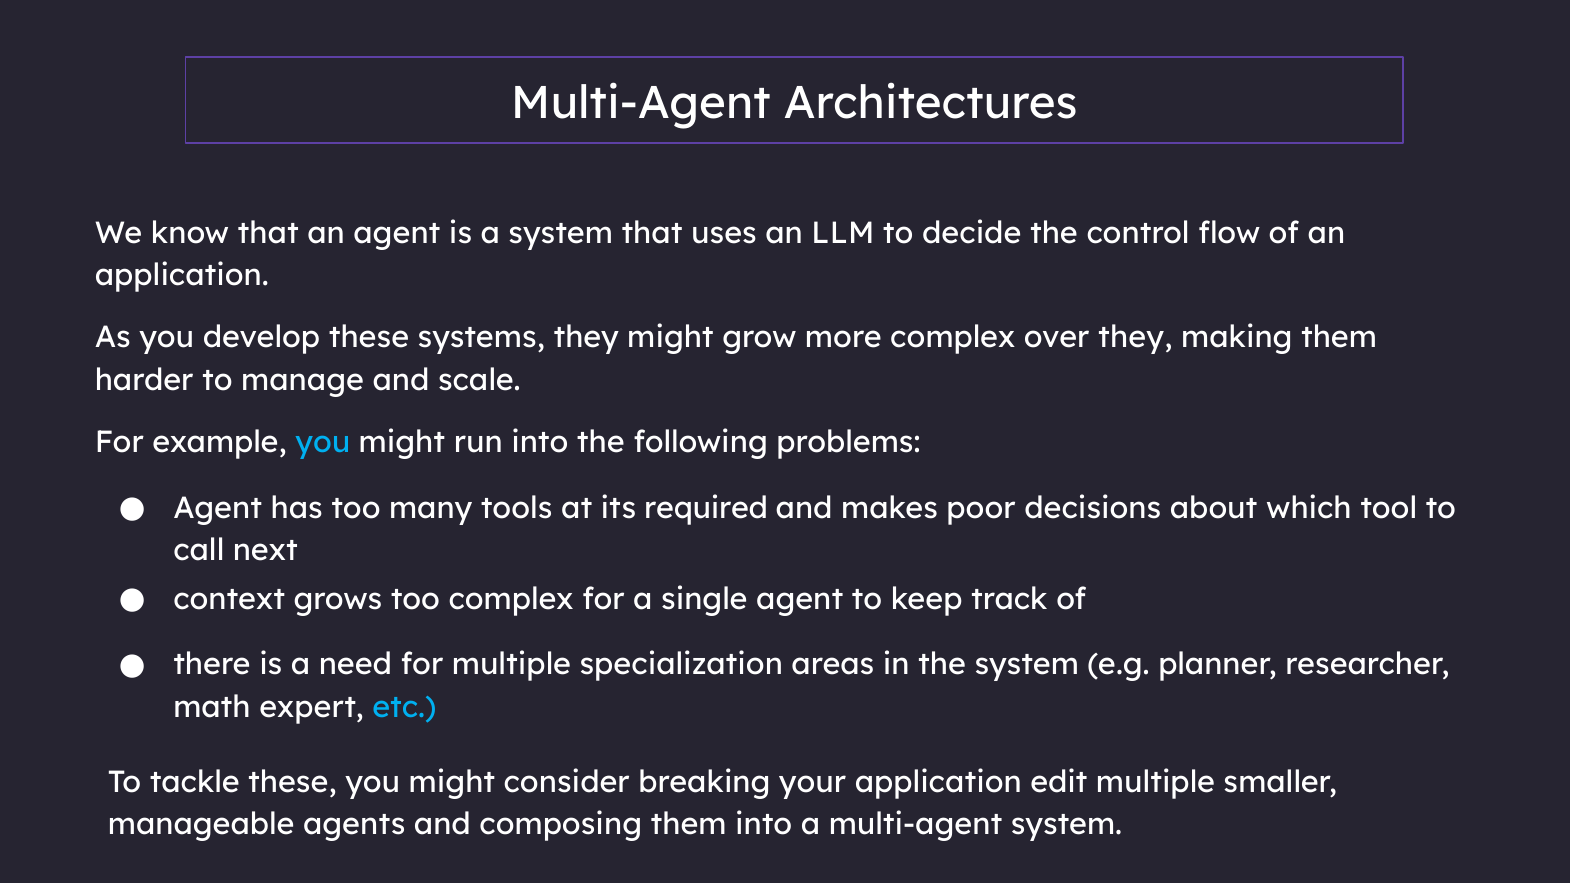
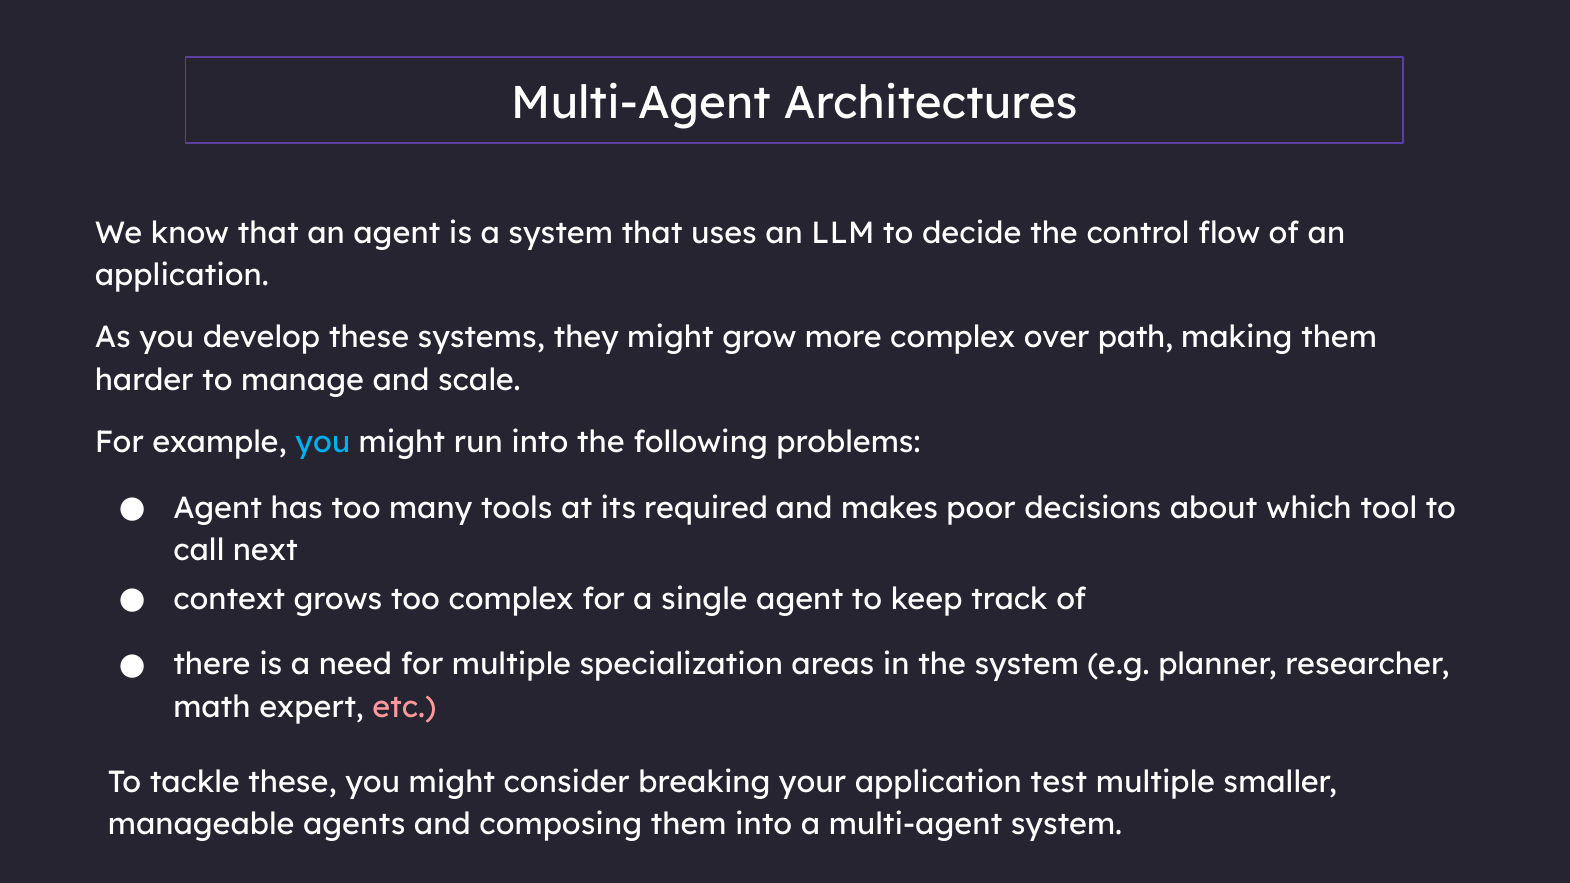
over they: they -> path
etc colour: light blue -> pink
edit: edit -> test
